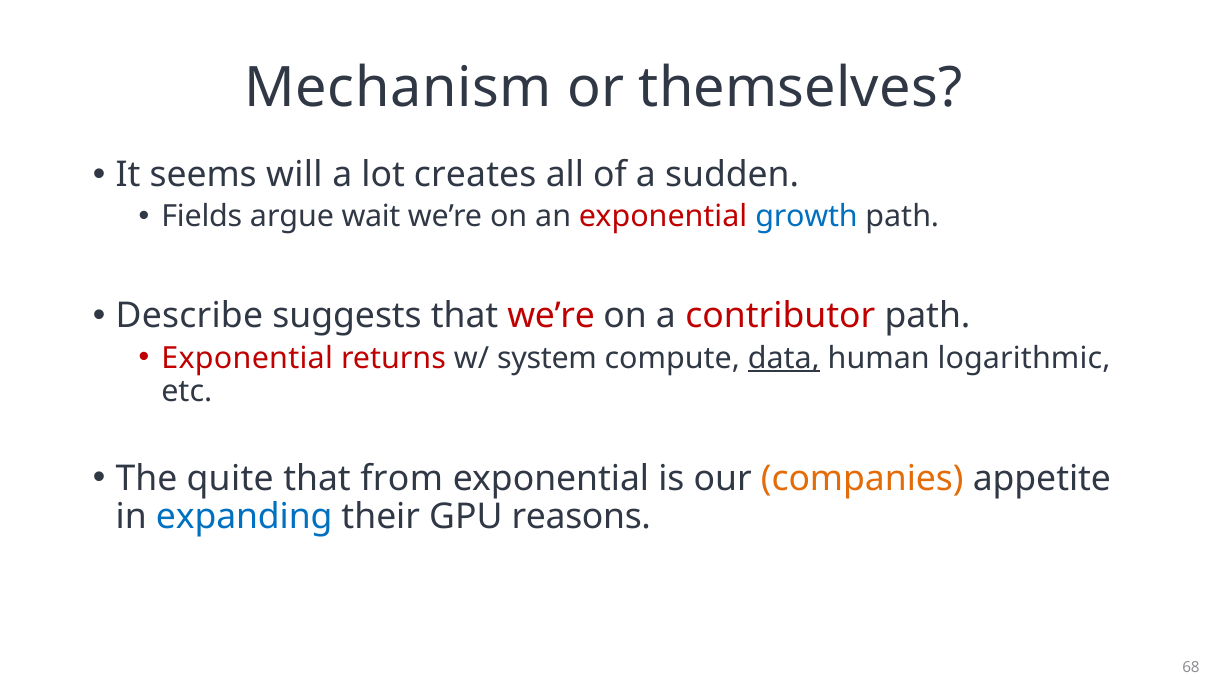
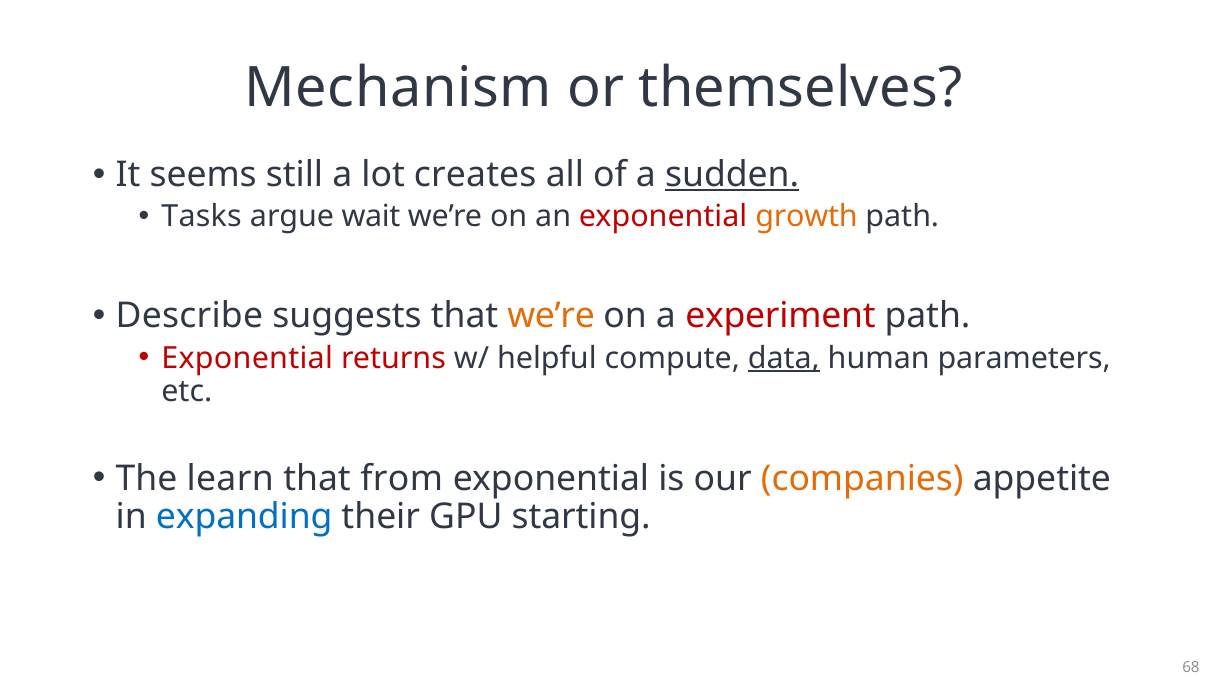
will: will -> still
sudden underline: none -> present
Fields: Fields -> Tasks
growth colour: blue -> orange
we’re at (551, 316) colour: red -> orange
contributor: contributor -> experiment
system: system -> helpful
logarithmic: logarithmic -> parameters
quite: quite -> learn
reasons: reasons -> starting
